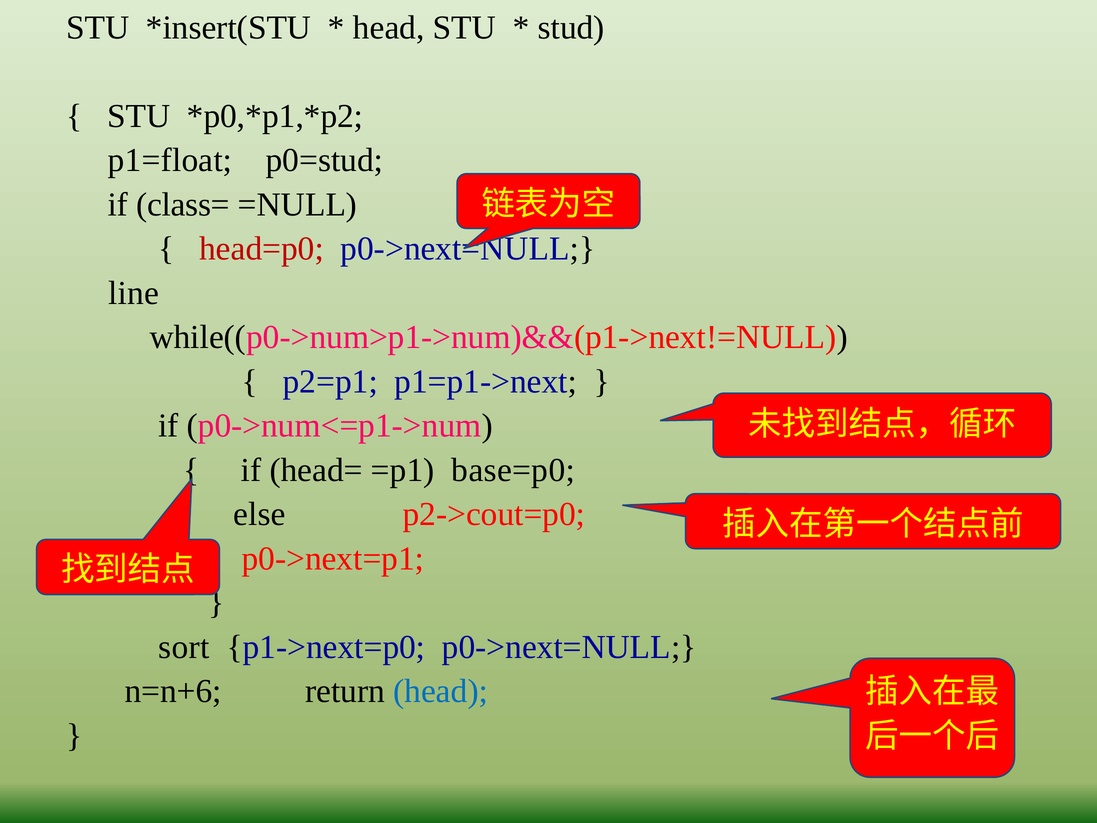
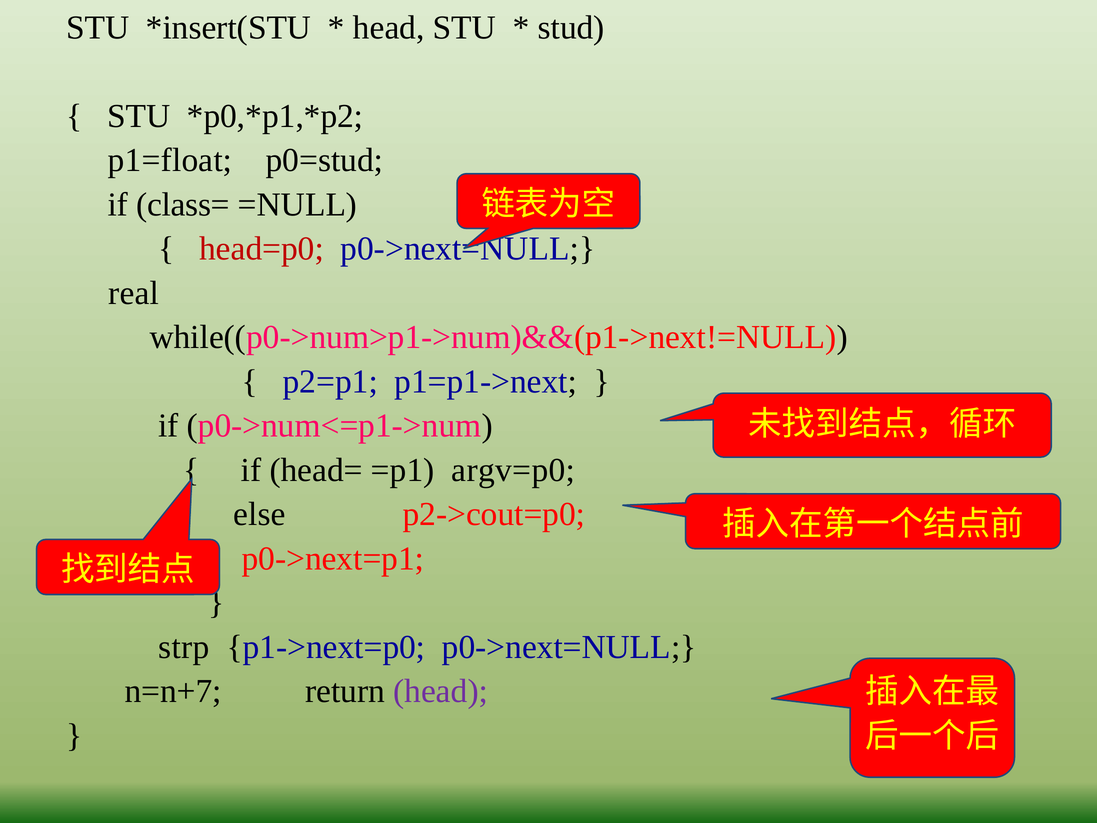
line: line -> real
base=p0: base=p0 -> argv=p0
sort: sort -> strp
n=n+6: n=n+6 -> n=n+7
head at (441, 691) colour: blue -> purple
